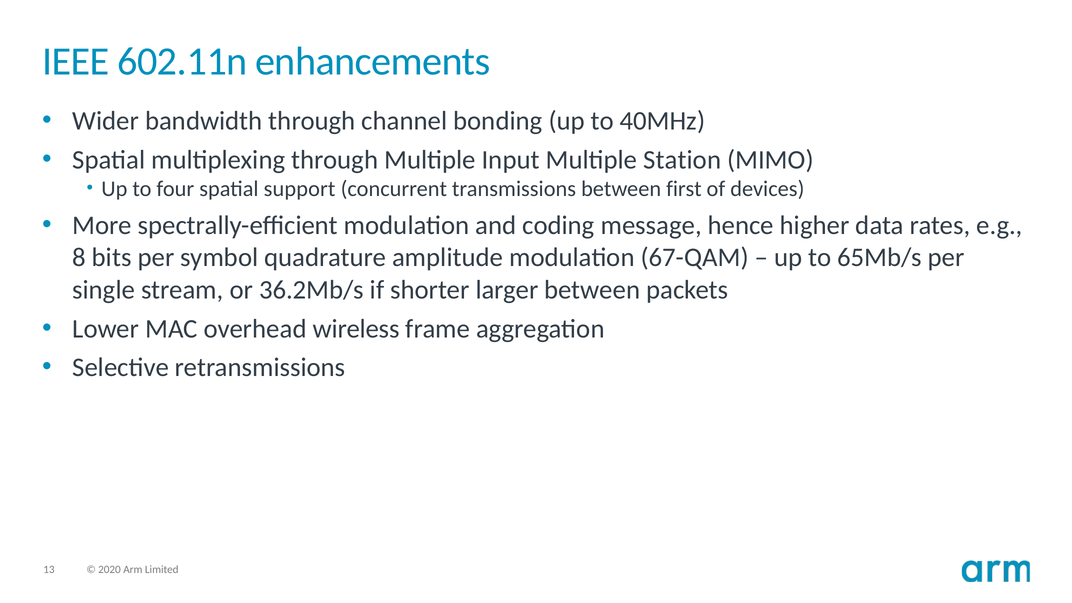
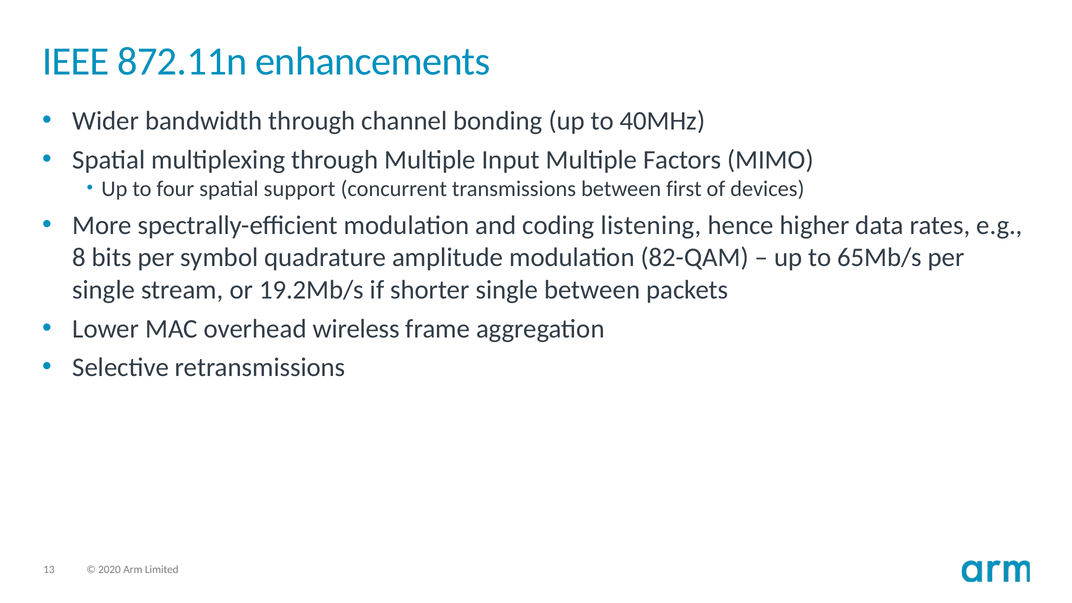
602.11n: 602.11n -> 872.11n
Station: Station -> Factors
message: message -> listening
67-QAM: 67-QAM -> 82-QAM
36.2Mb/s: 36.2Mb/s -> 19.2Mb/s
shorter larger: larger -> single
